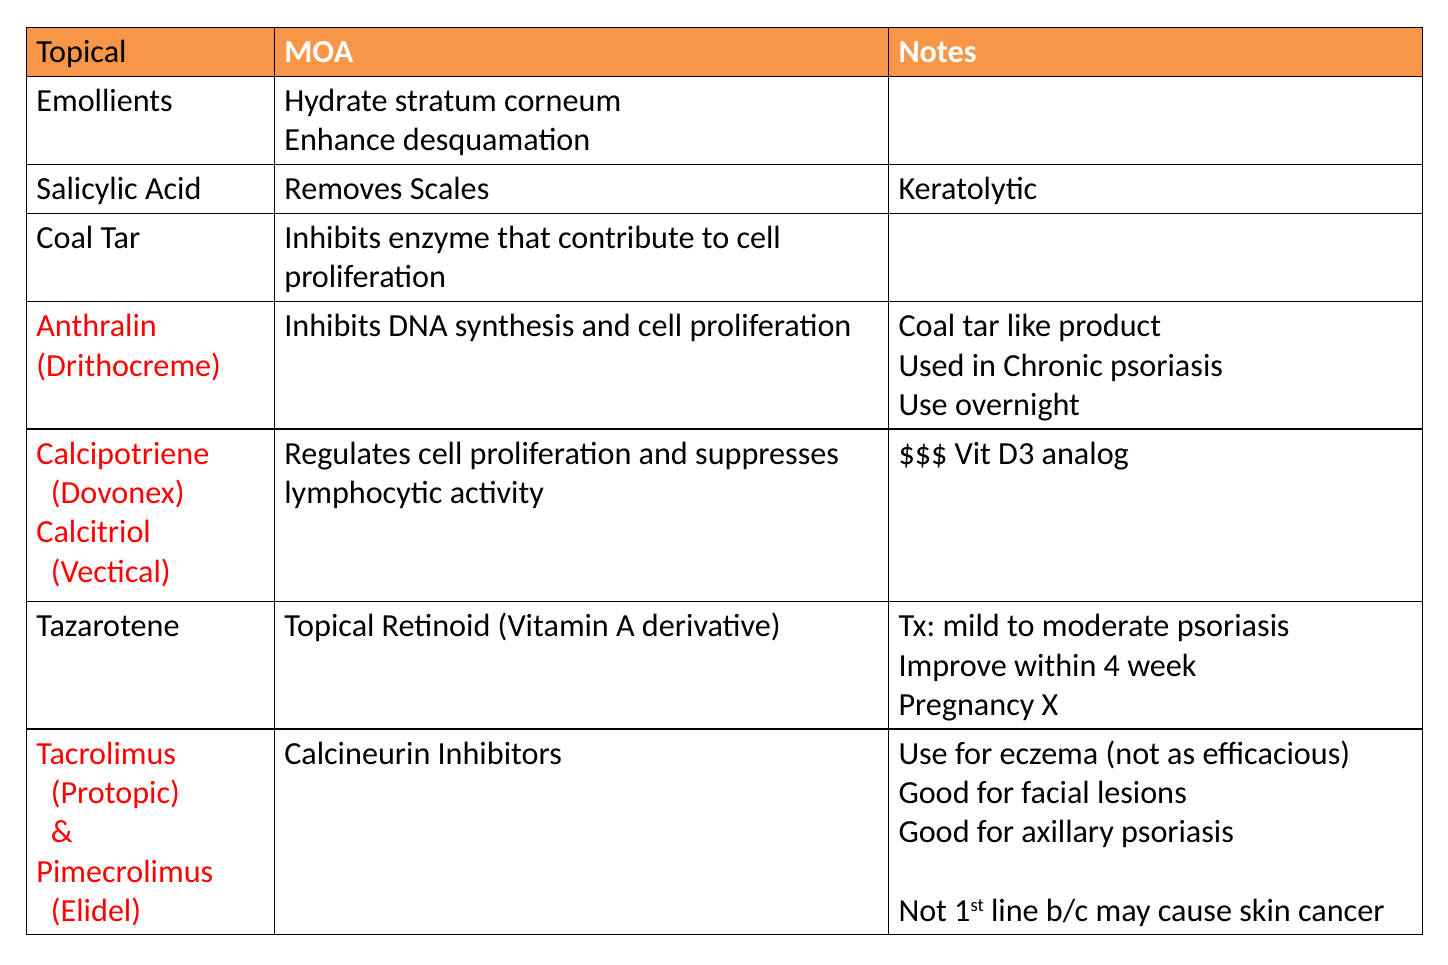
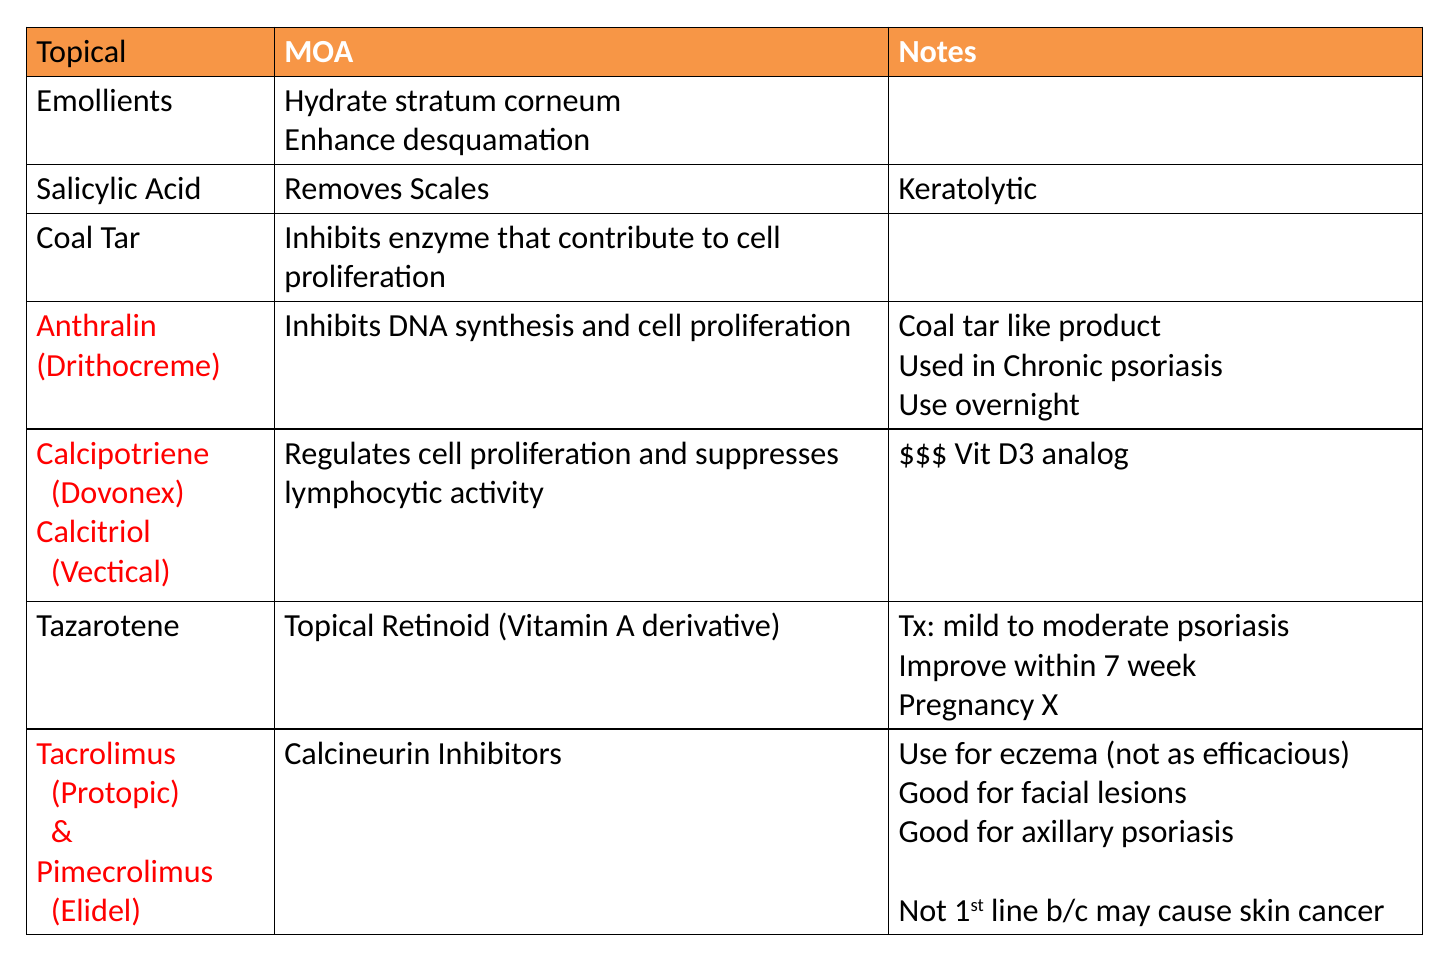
4: 4 -> 7
